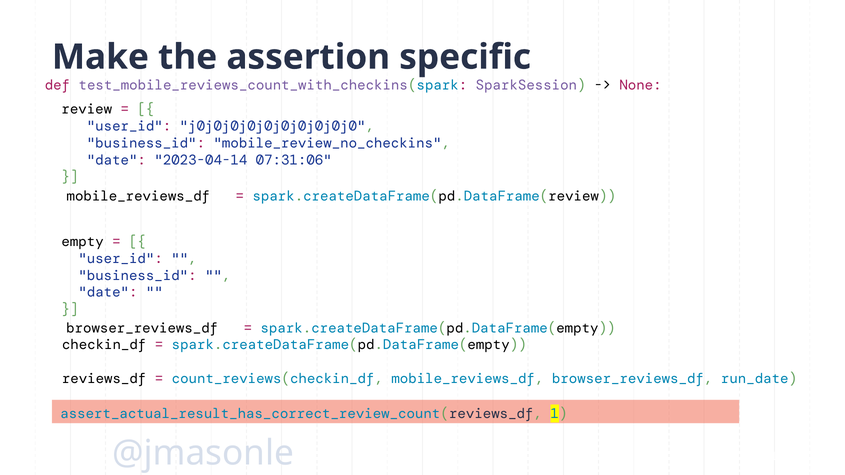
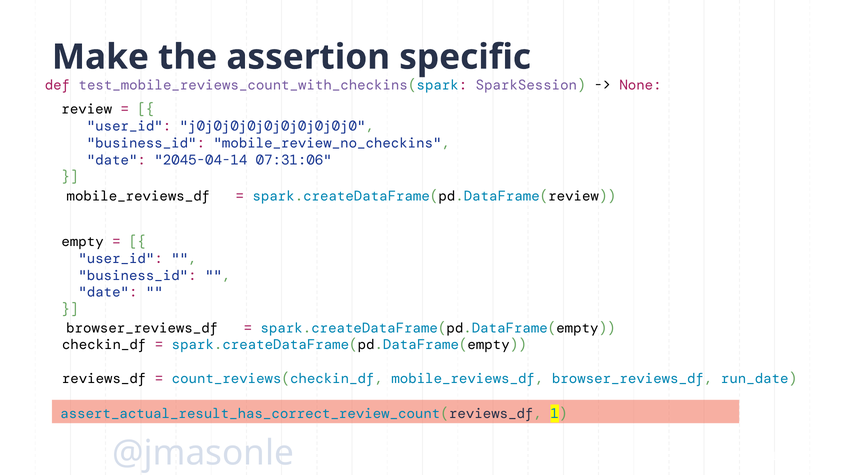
2023-04-14: 2023-04-14 -> 2045-04-14
